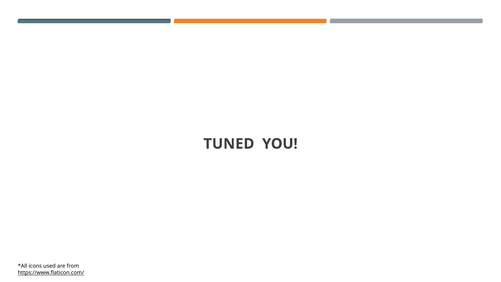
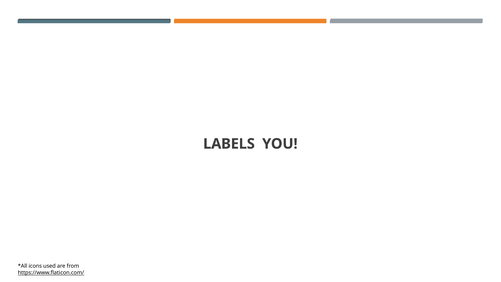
TUNED: TUNED -> LABELS
